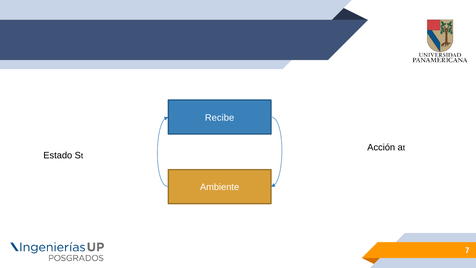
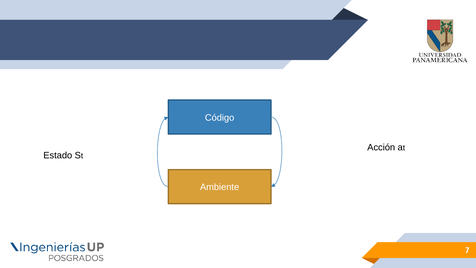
Recibe: Recibe -> Código
